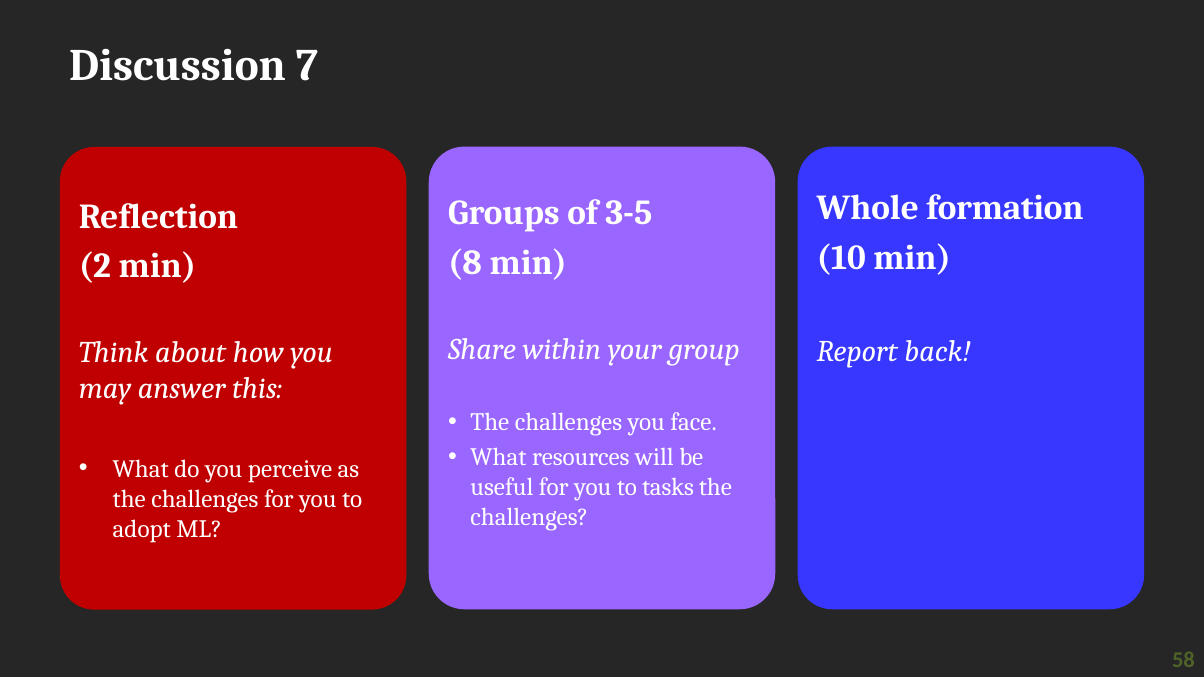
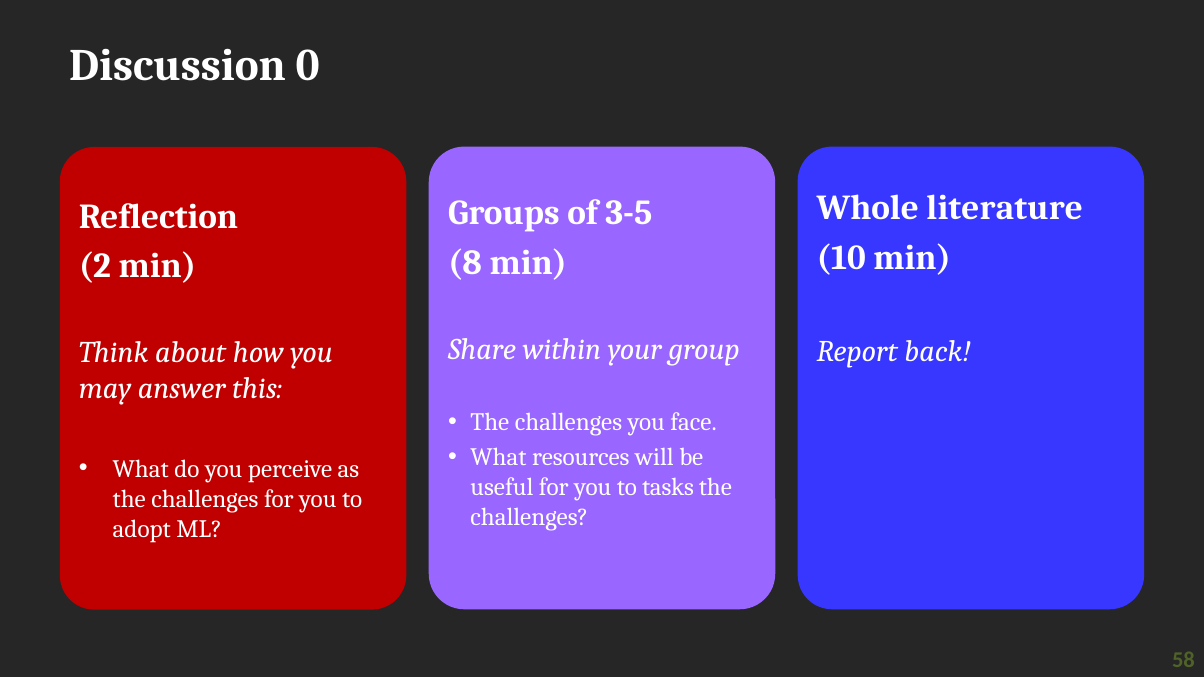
7: 7 -> 0
formation: formation -> literature
